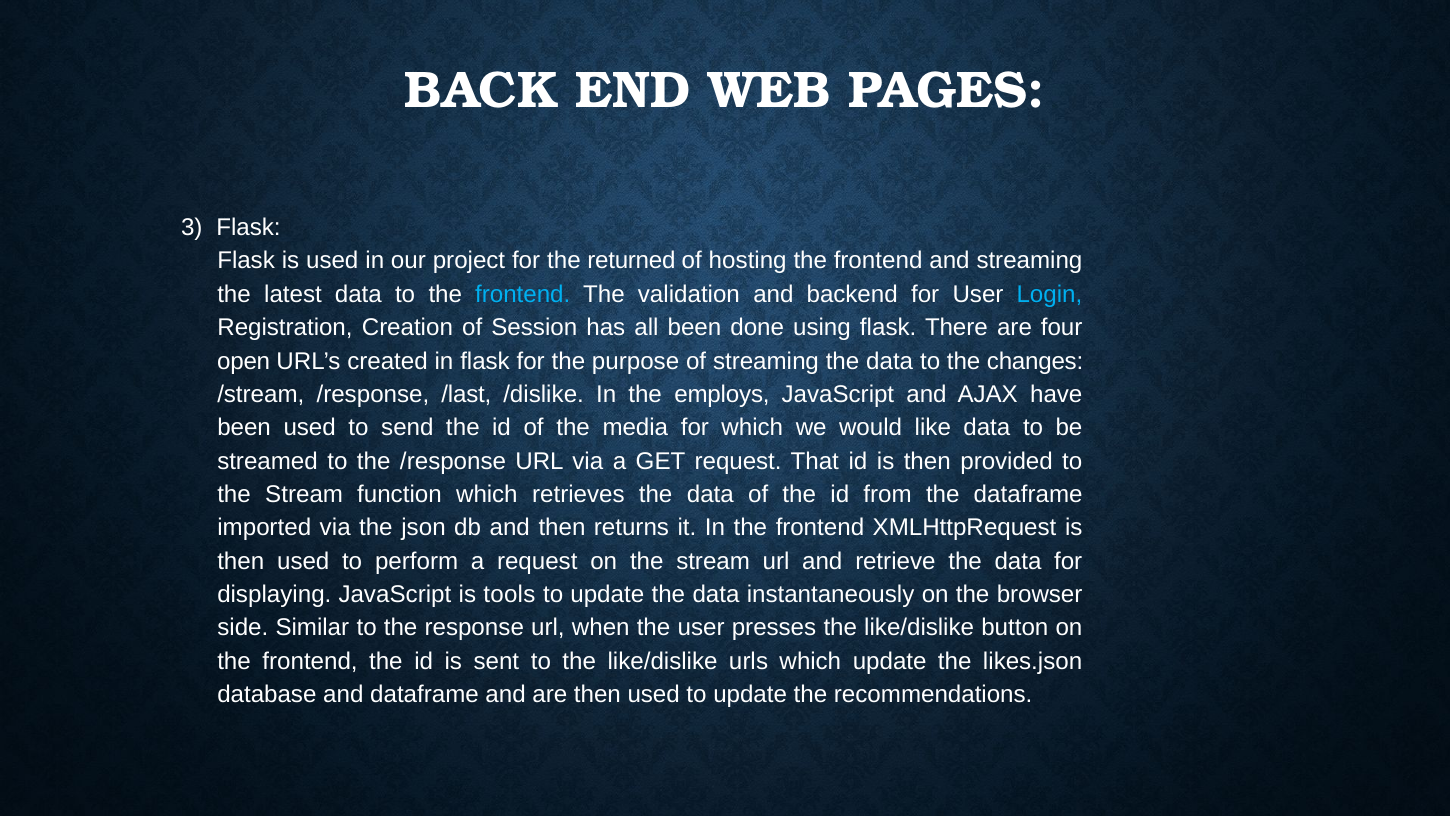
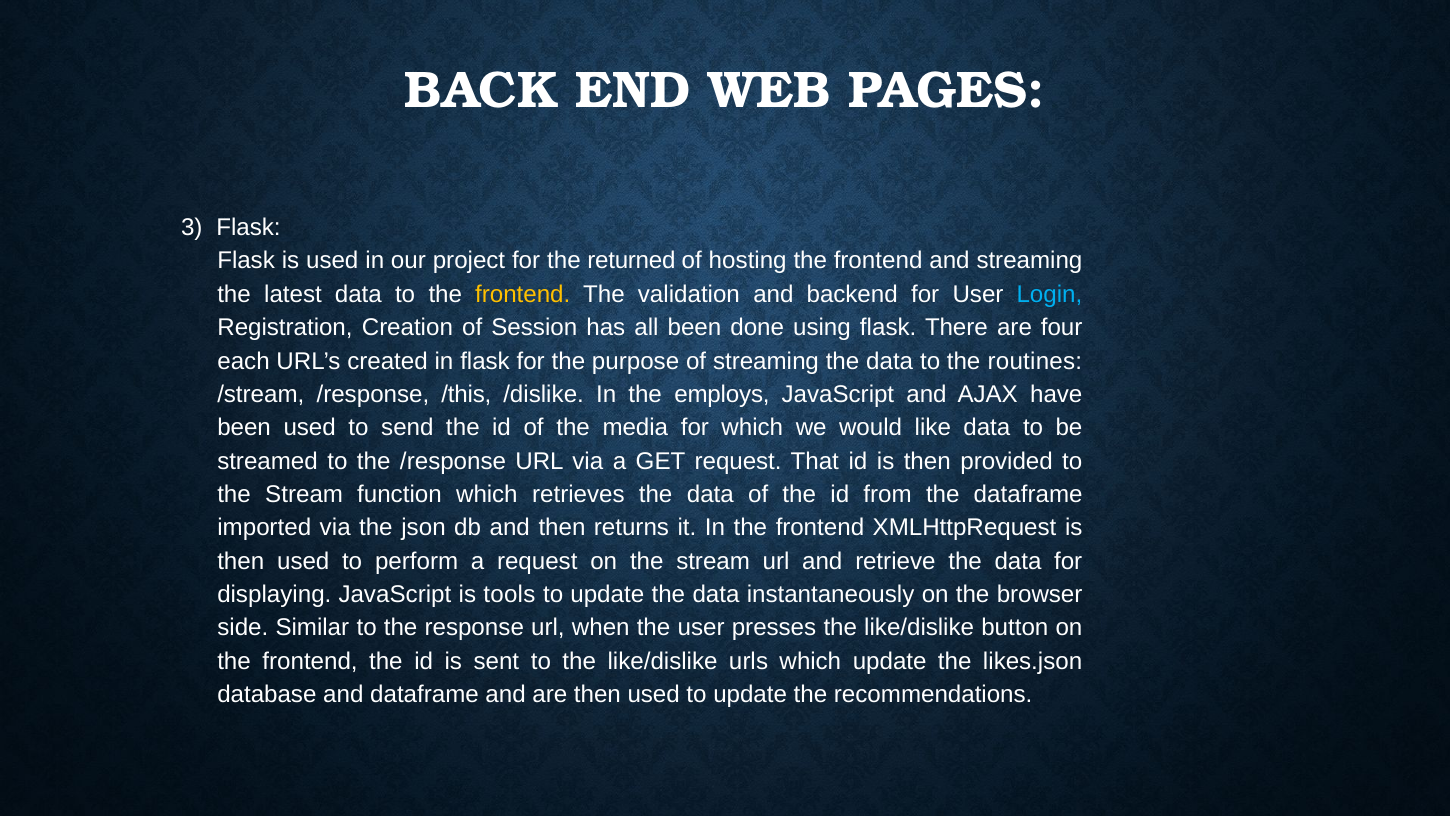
frontend at (523, 294) colour: light blue -> yellow
open: open -> each
changes: changes -> routines
/last: /last -> /this
